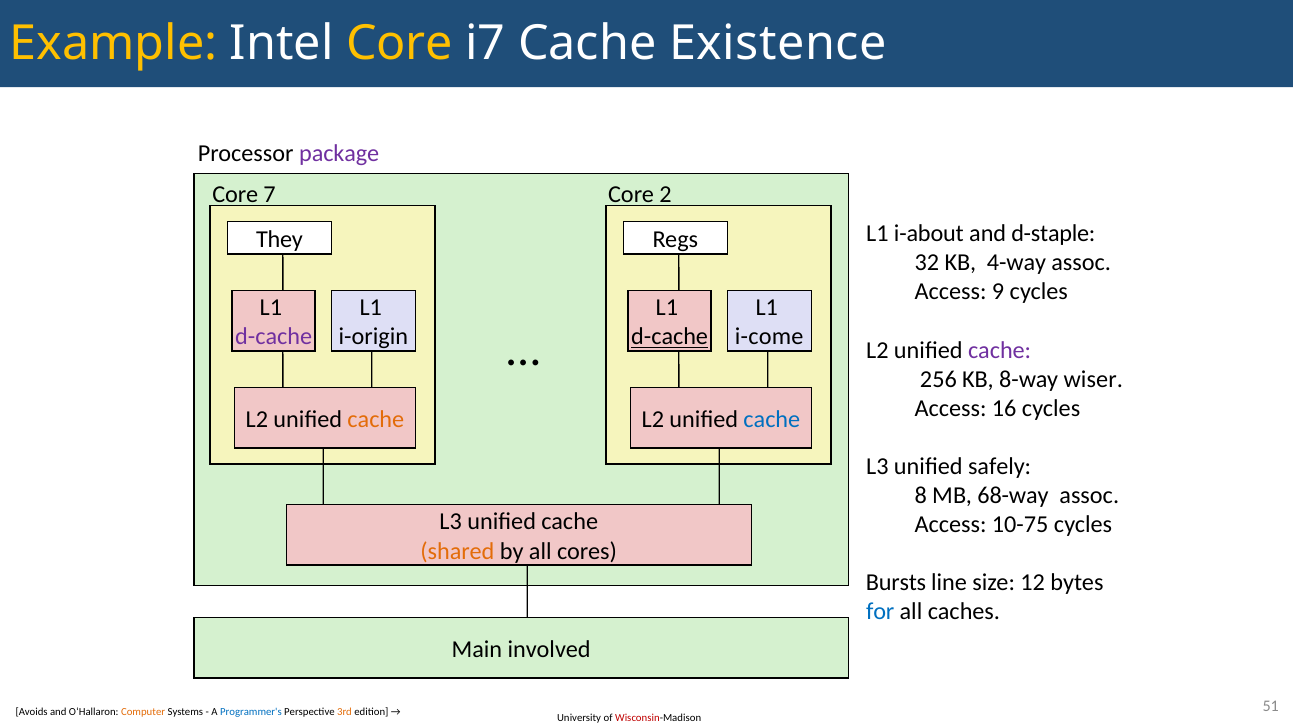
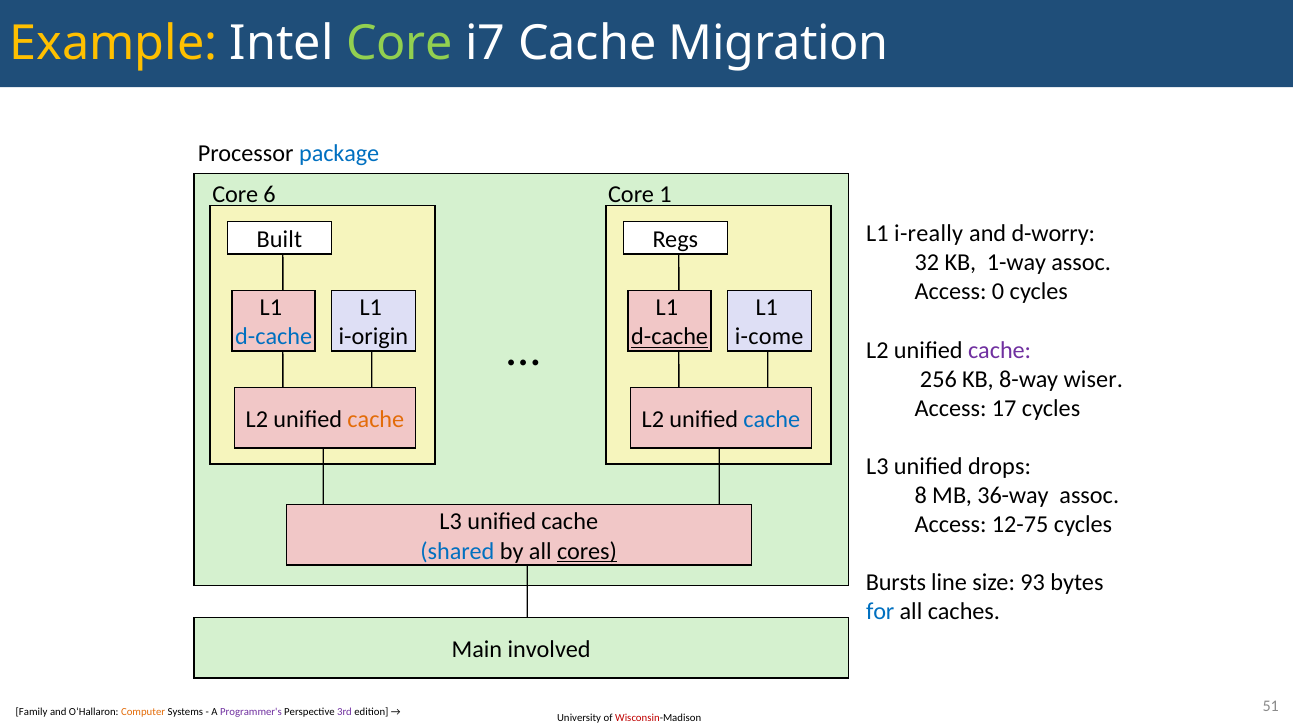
Core at (399, 43) colour: yellow -> light green
Existence: Existence -> Migration
package colour: purple -> blue
7: 7 -> 6
2: 2 -> 1
i-about: i-about -> i-really
d-staple: d-staple -> d-worry
They: They -> Built
4-way: 4-way -> 1-way
9: 9 -> 0
d-cache at (274, 337) colour: purple -> blue
16: 16 -> 17
safely: safely -> drops
68-way: 68-way -> 36-way
10-75: 10-75 -> 12-75
shared colour: orange -> blue
cores underline: none -> present
12: 12 -> 93
Avoids: Avoids -> Family
Programmer's colour: blue -> purple
3rd colour: orange -> purple
